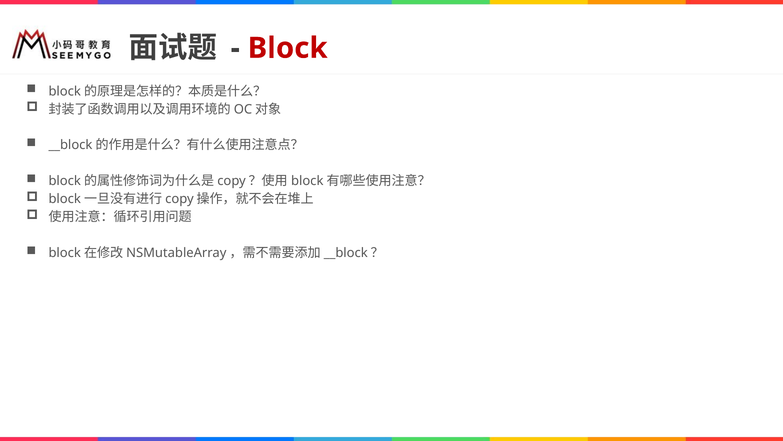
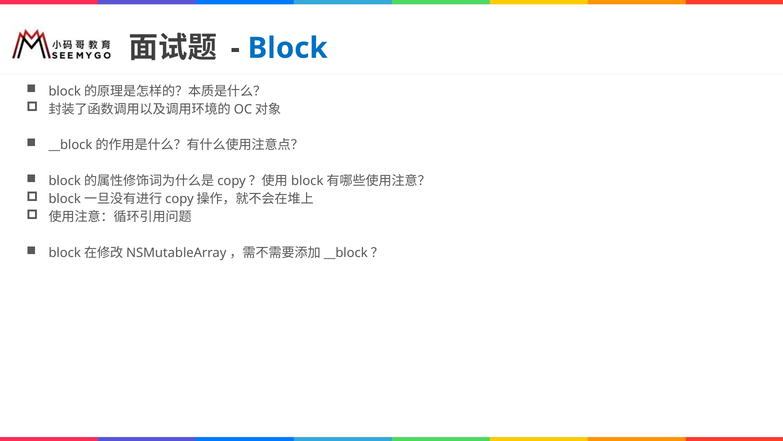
Block colour: red -> blue
